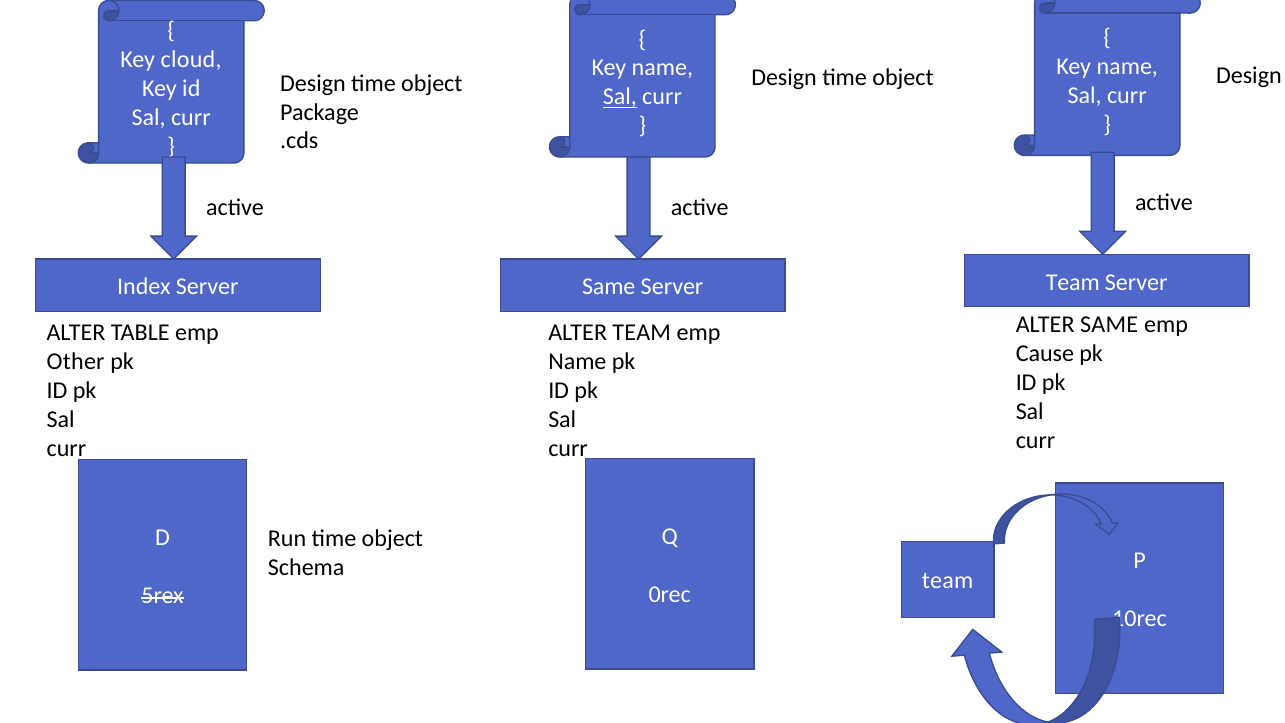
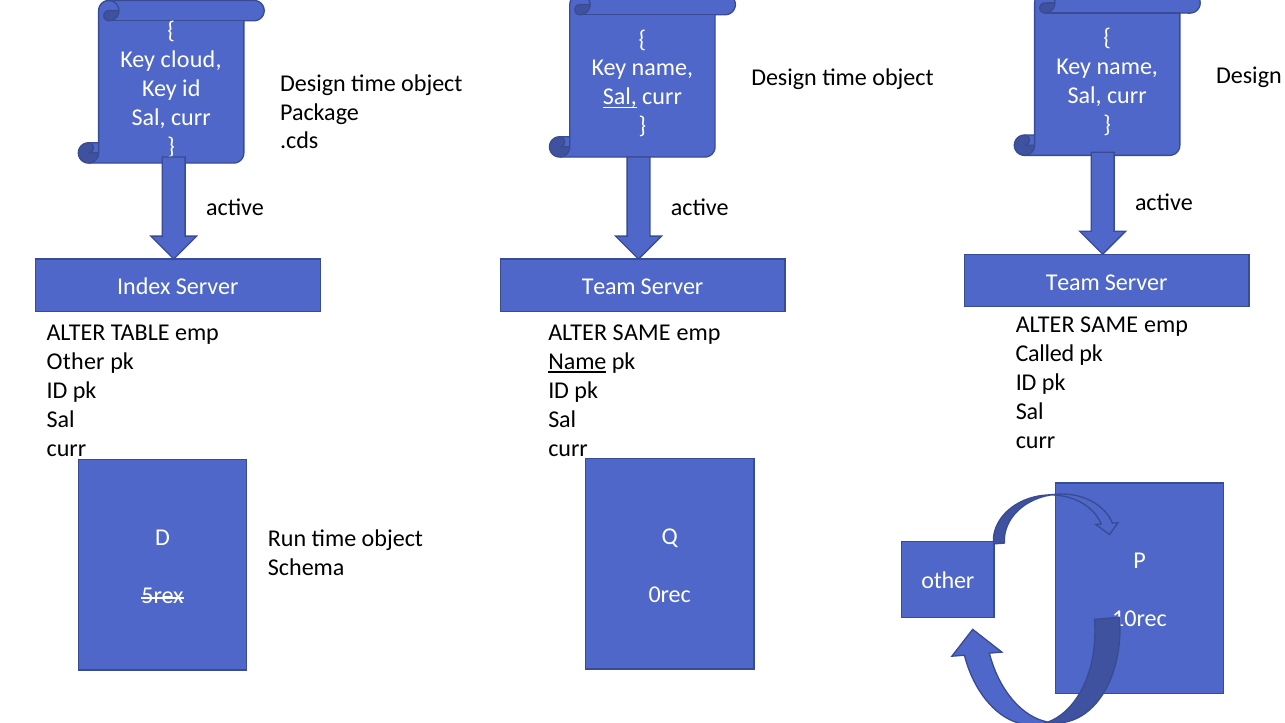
Same at (609, 287): Same -> Team
TEAM at (642, 333): TEAM -> SAME
Cause: Cause -> Called
Name at (577, 362) underline: none -> present
team at (948, 581): team -> other
